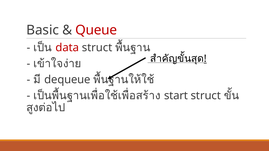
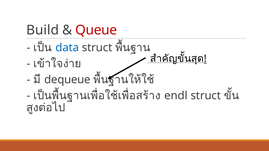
Basic: Basic -> Build
data colour: red -> blue
start: start -> endl
